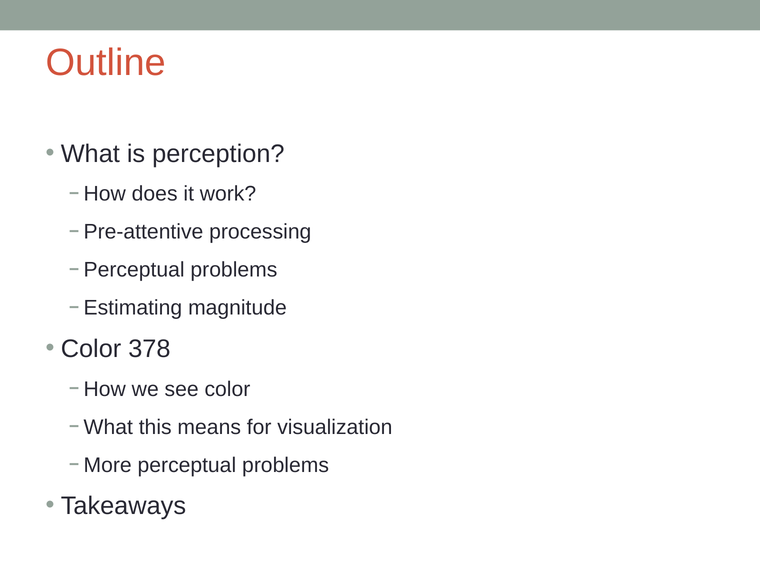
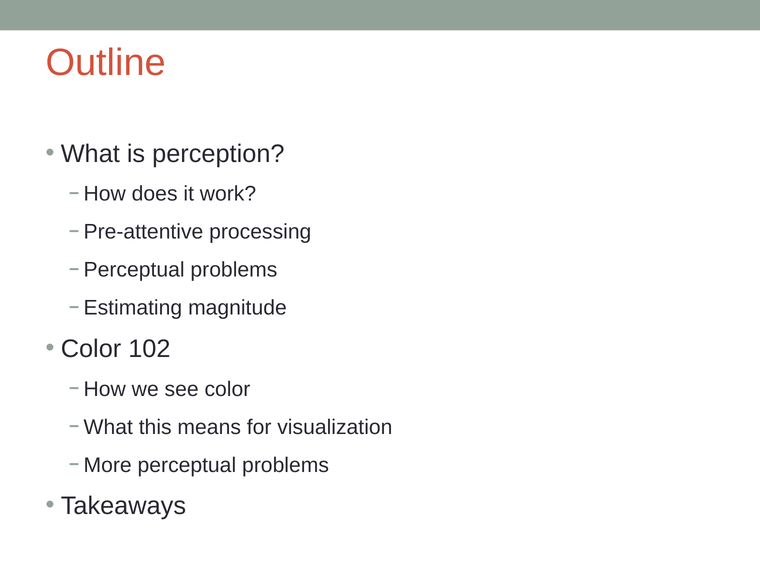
378: 378 -> 102
